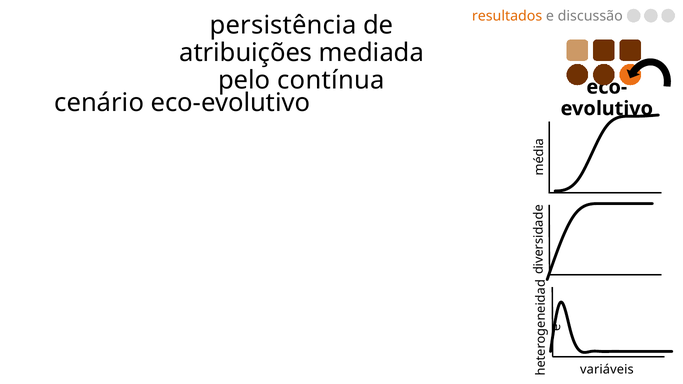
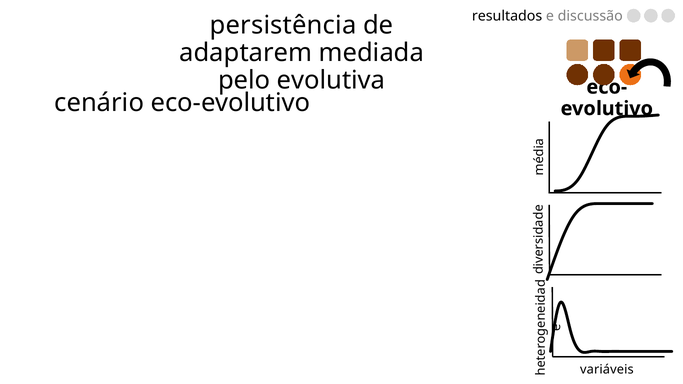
resultados colour: orange -> black
atribuições: atribuições -> adaptarem
contínua: contínua -> evolutiva
